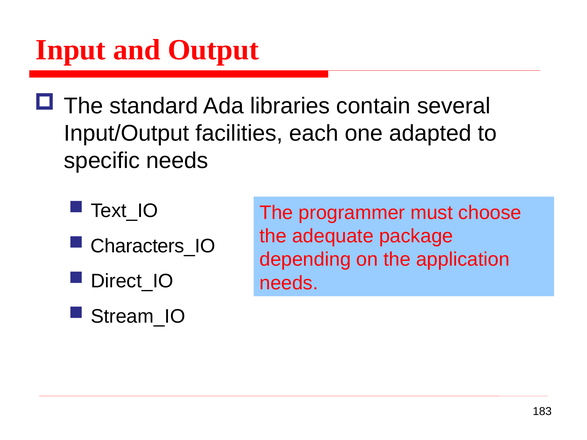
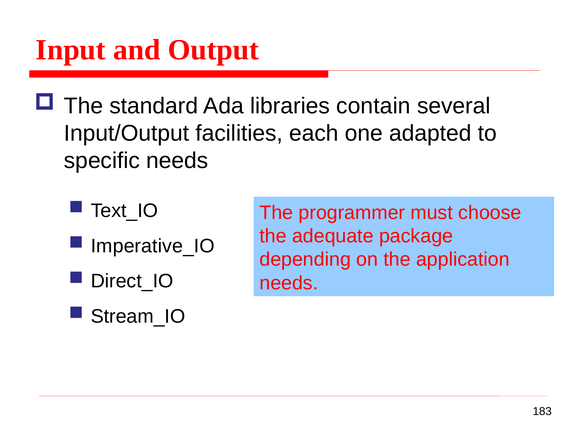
Characters_IO: Characters_IO -> Imperative_IO
